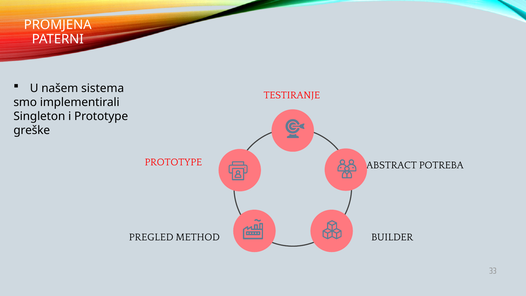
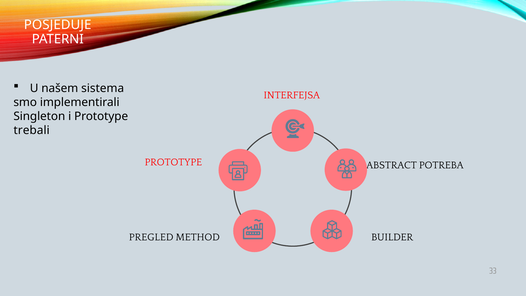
PROMJENA: PROMJENA -> POSJEDUJE
TESTIRANJE: TESTIRANJE -> INTERFEJSA
greške: greške -> trebali
